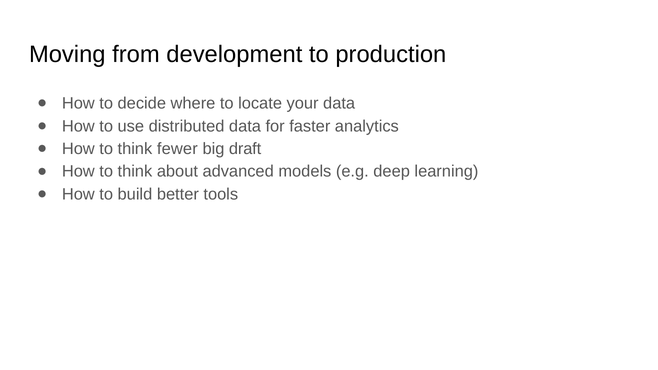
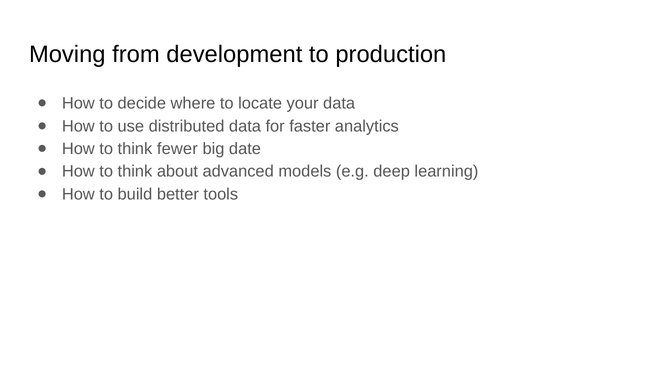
draft: draft -> date
